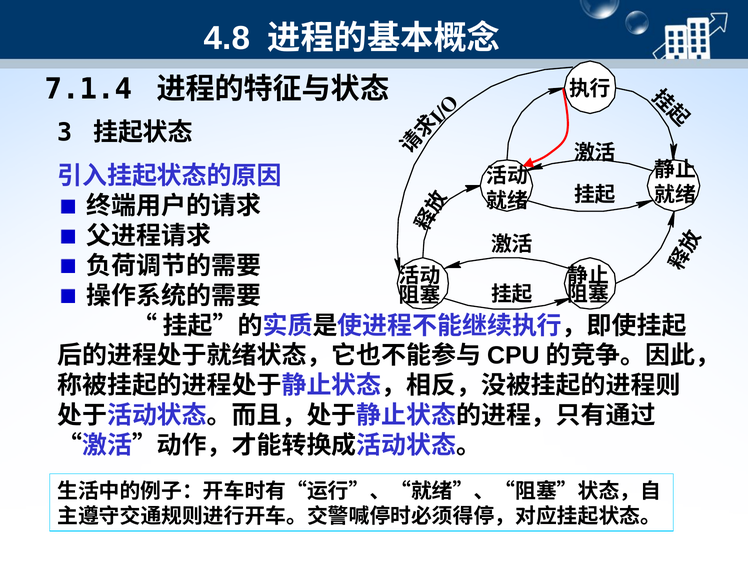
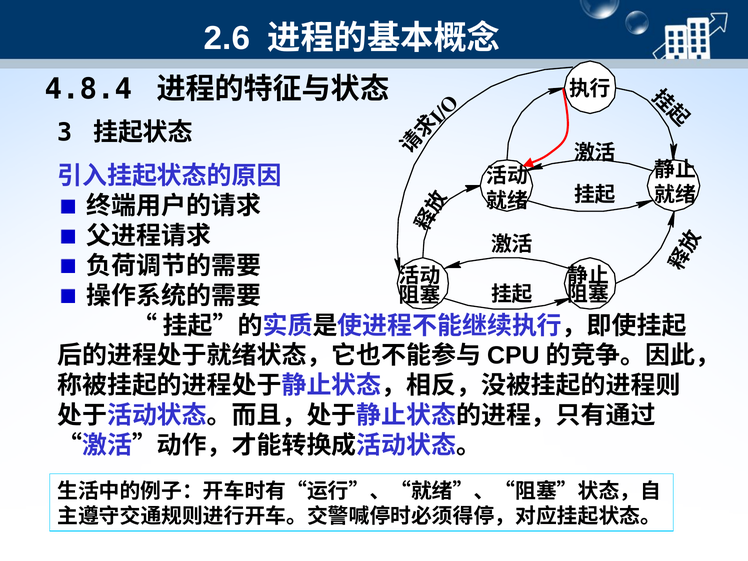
4.8: 4.8 -> 2.6
7.1.4: 7.1.4 -> 4.8.4
